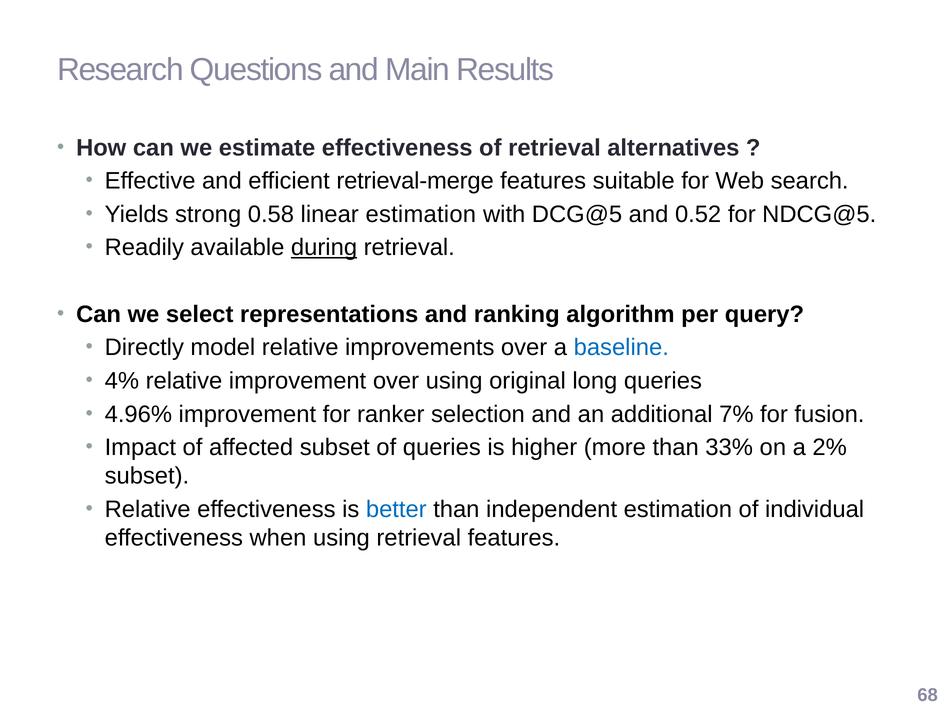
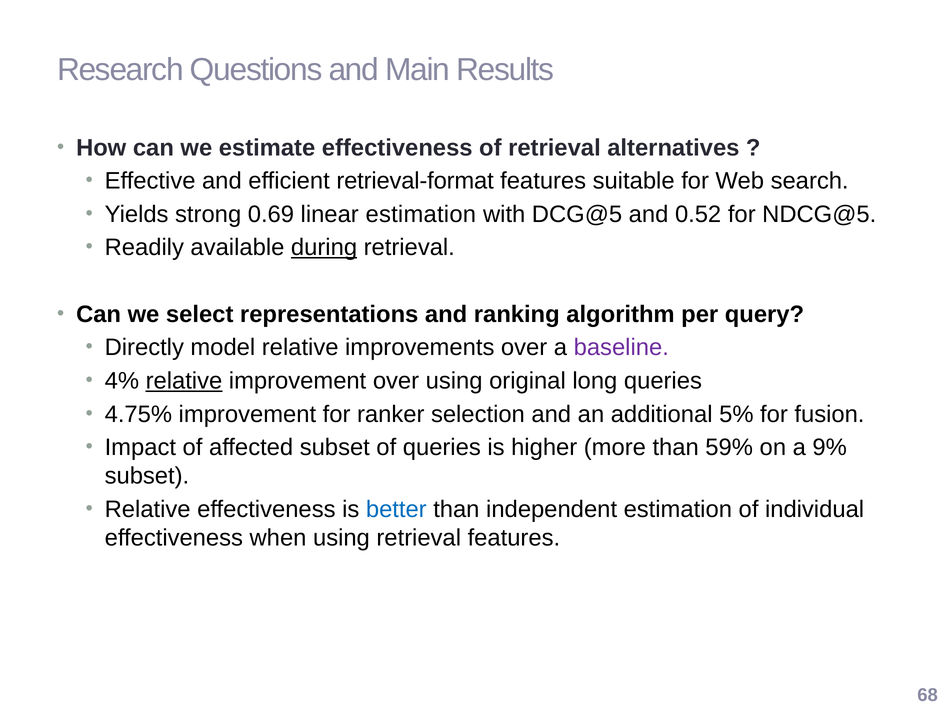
retrieval-merge: retrieval-merge -> retrieval-format
0.58: 0.58 -> 0.69
baseline colour: blue -> purple
relative at (184, 381) underline: none -> present
4.96%: 4.96% -> 4.75%
7%: 7% -> 5%
33%: 33% -> 59%
2%: 2% -> 9%
